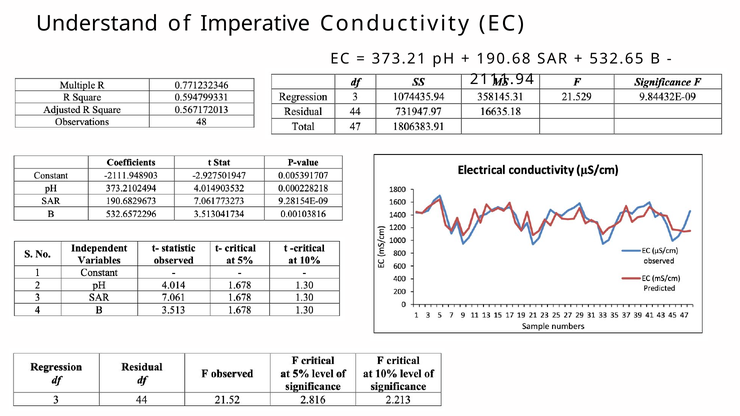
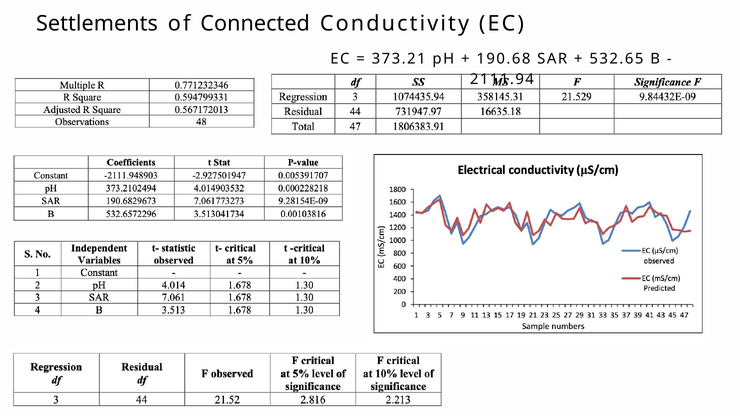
Understand: Understand -> Settlements
Imperative: Imperative -> Connected
